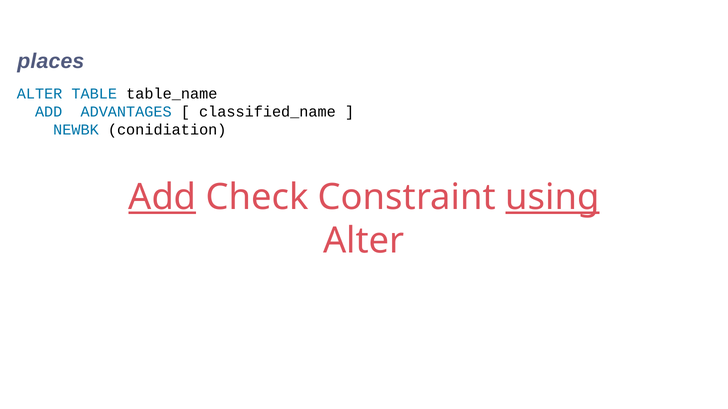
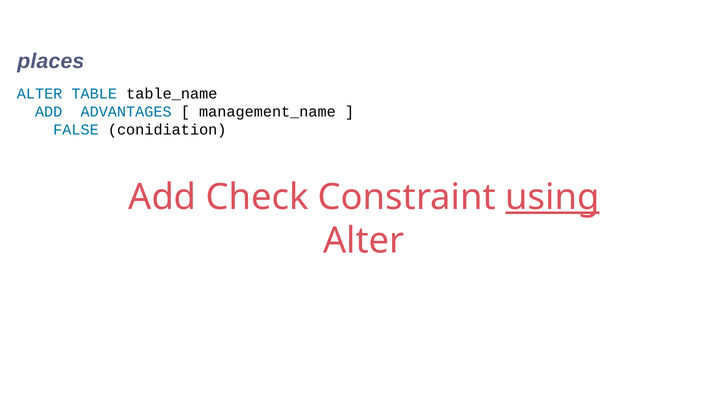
classified_name: classified_name -> management_name
NEWBK: NEWBK -> FALSE
Add at (162, 197) underline: present -> none
